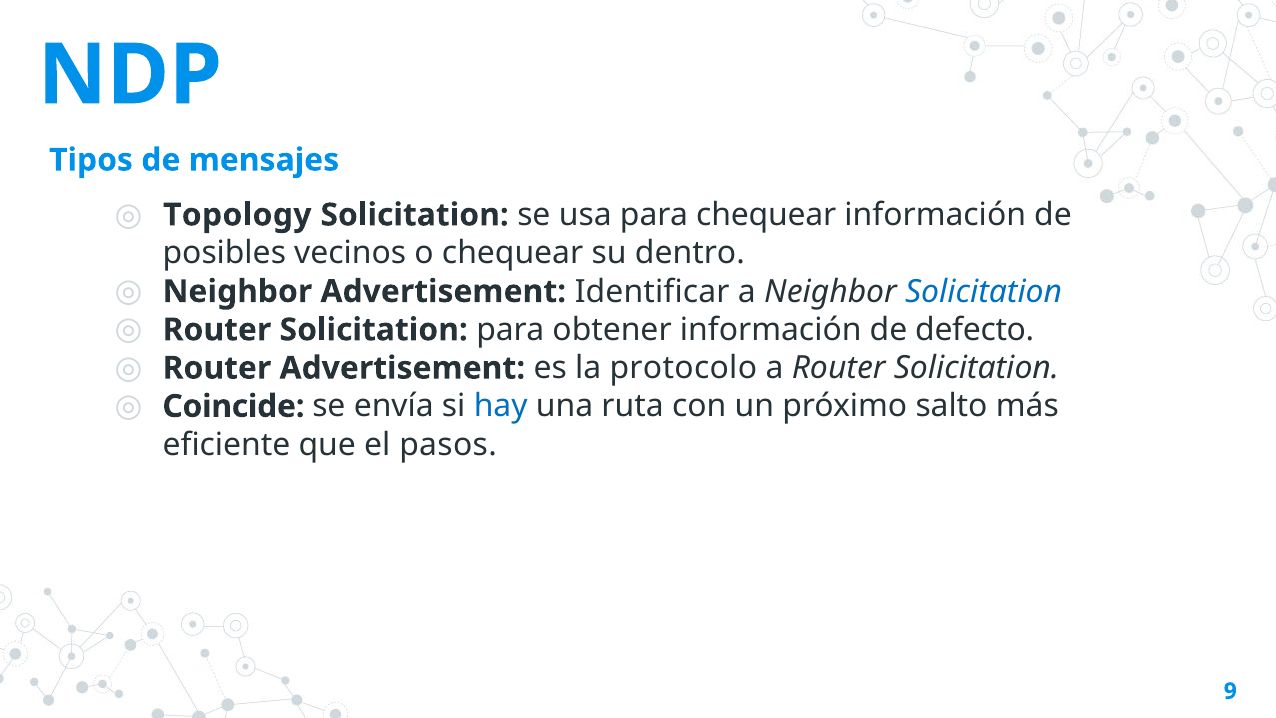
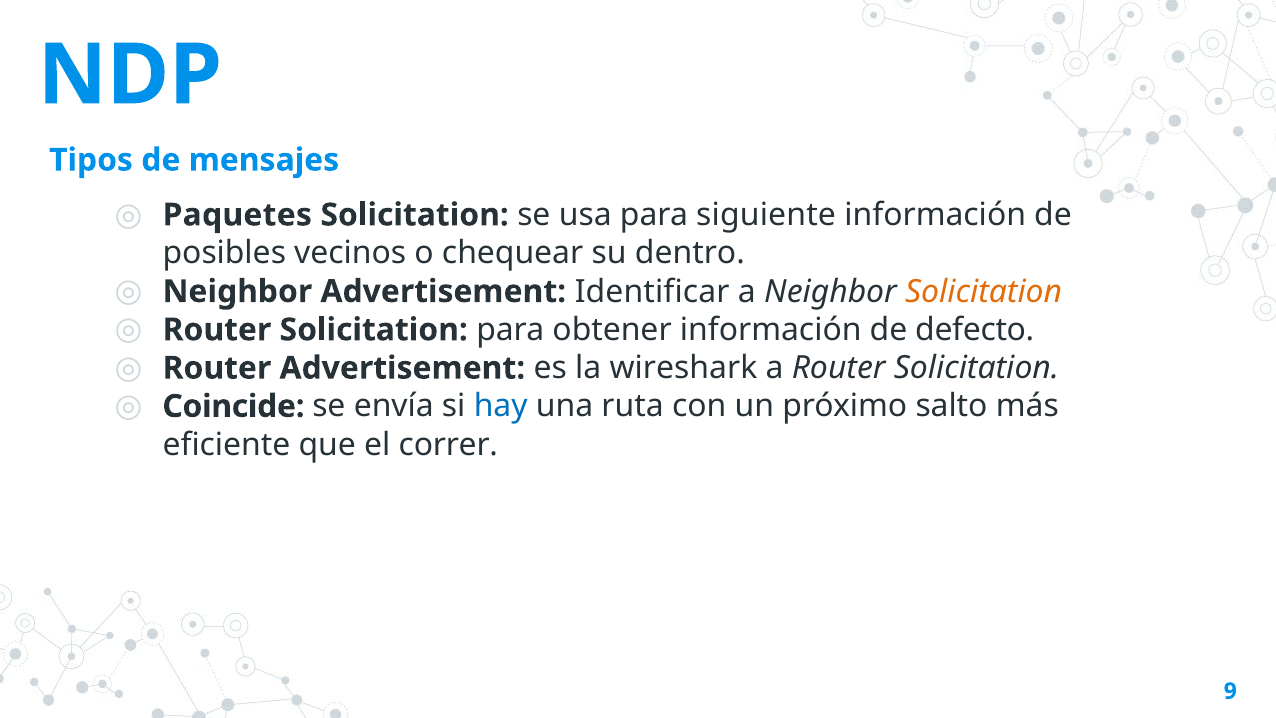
Topology: Topology -> Paquetes
para chequear: chequear -> siguiente
Solicitation at (984, 291) colour: blue -> orange
protocolo: protocolo -> wireshark
pasos: pasos -> correr
